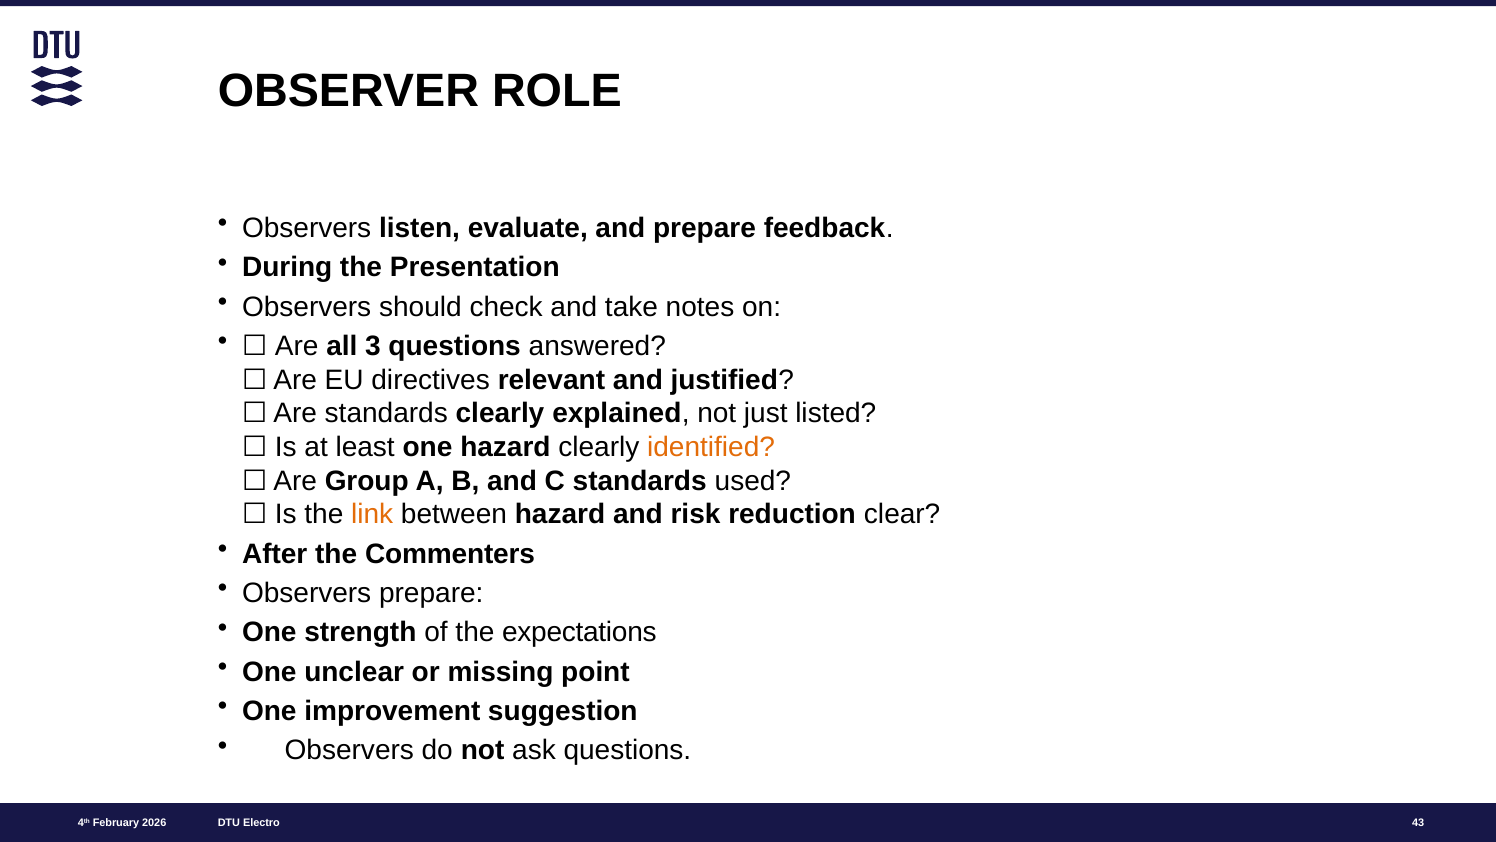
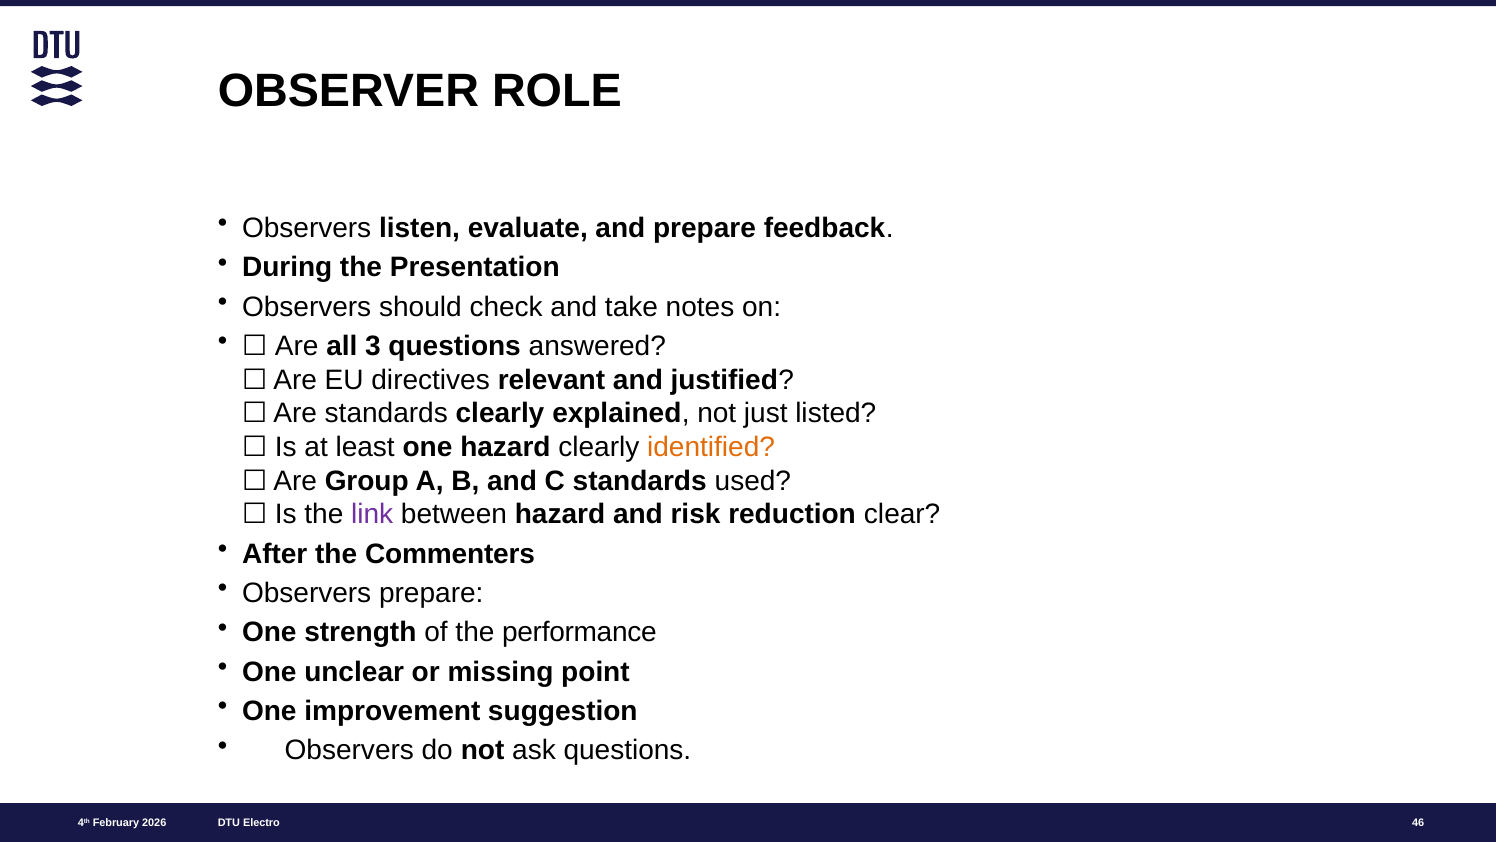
link colour: orange -> purple
expectations: expectations -> performance
43: 43 -> 46
